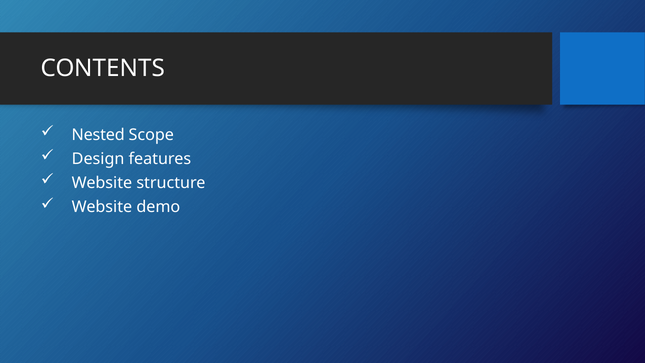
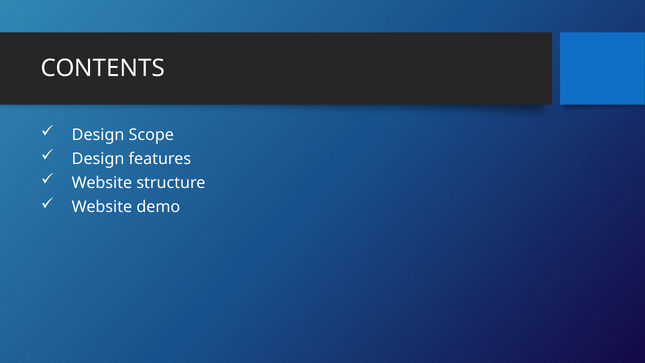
Nested at (98, 135): Nested -> Design
